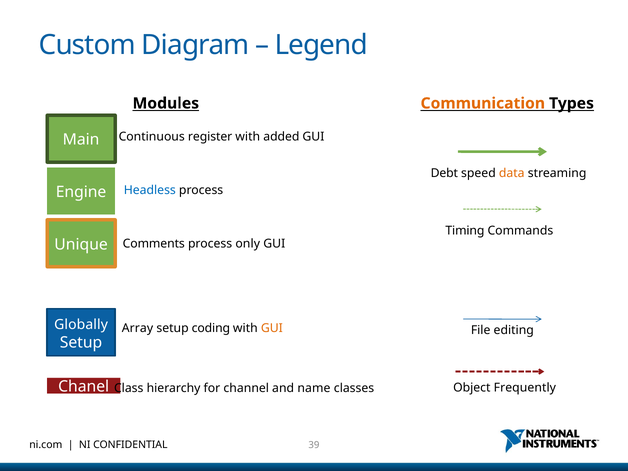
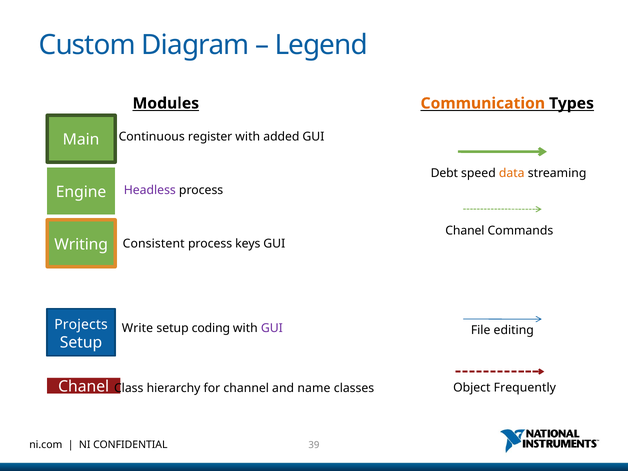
Headless colour: blue -> purple
Timing at (465, 231): Timing -> Chanel
Unique: Unique -> Writing
Comments: Comments -> Consistent
only: only -> keys
Globally: Globally -> Projects
Array: Array -> Write
GUI at (272, 328) colour: orange -> purple
